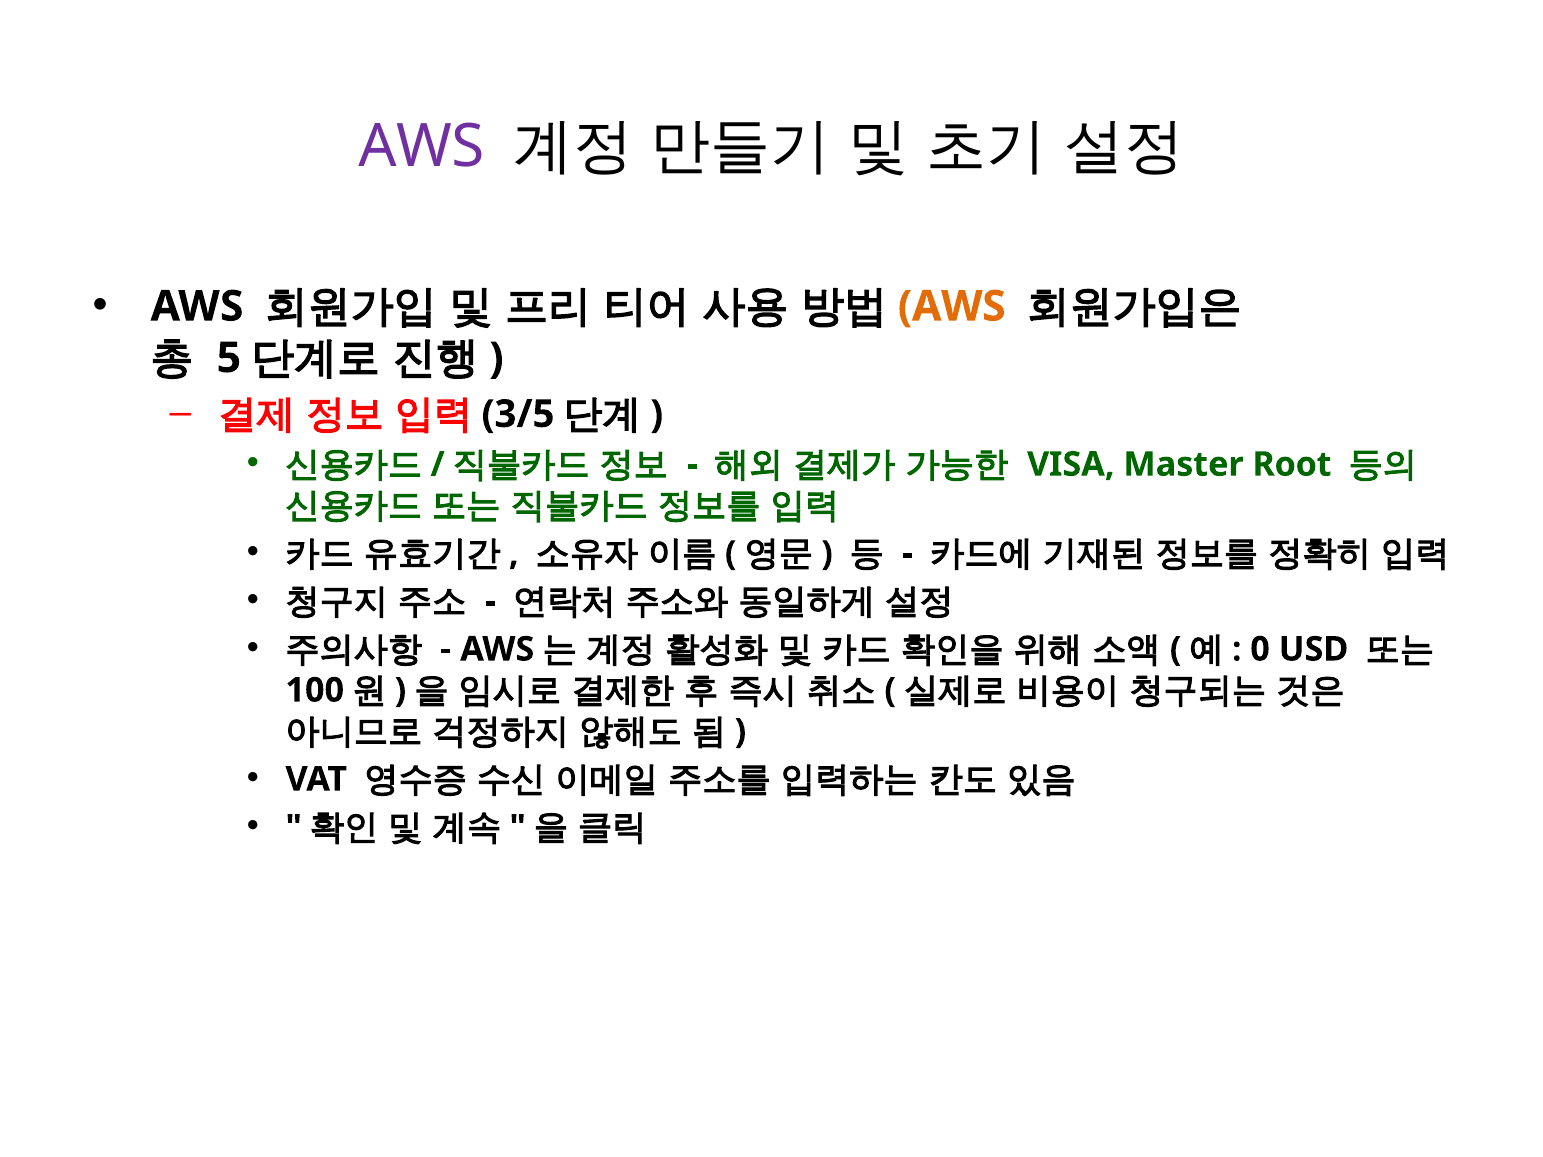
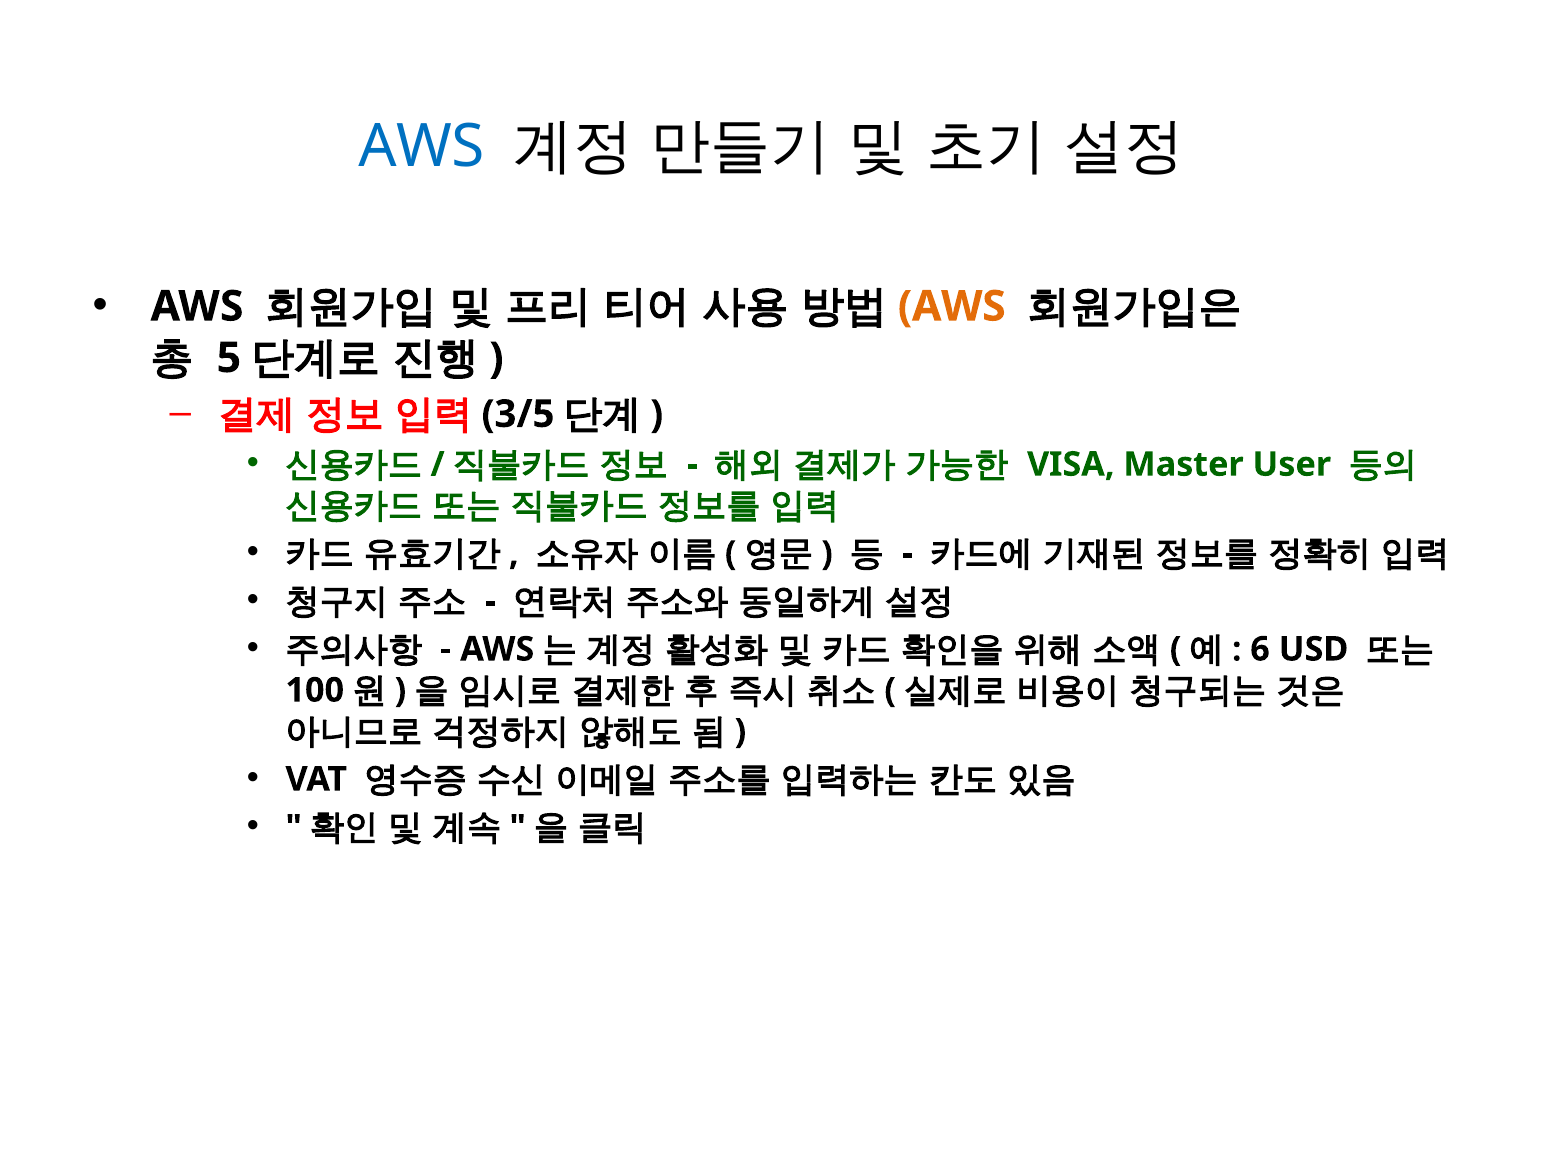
AWS at (421, 147) colour: purple -> blue
Root: Root -> User
0: 0 -> 6
